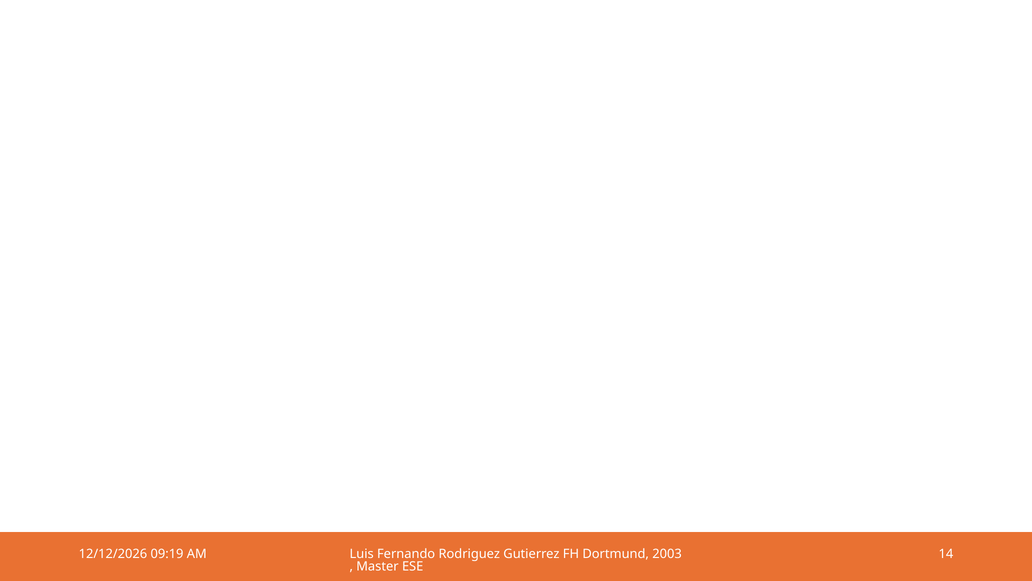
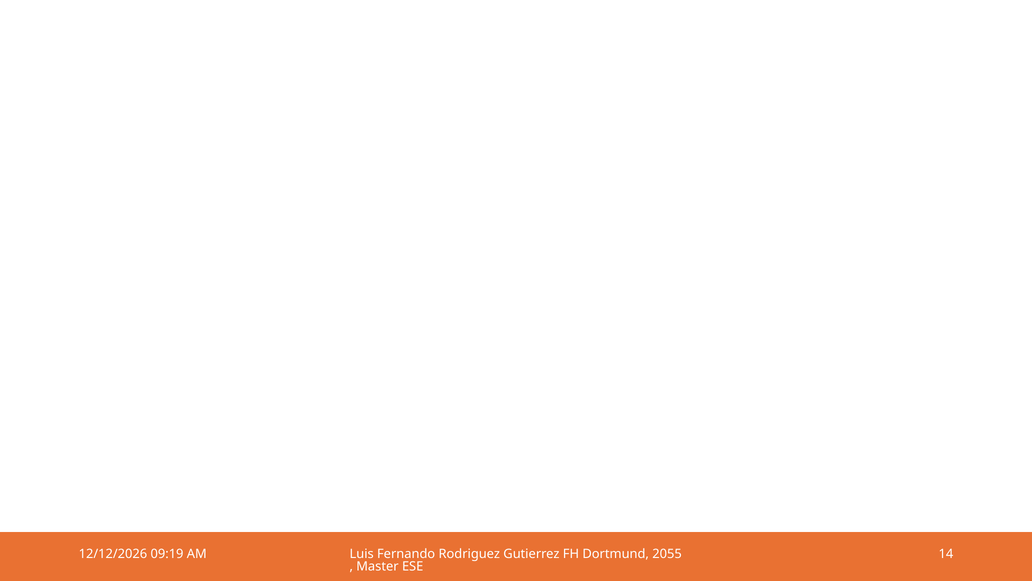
2003: 2003 -> 2055
